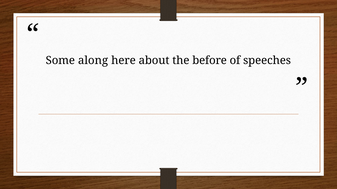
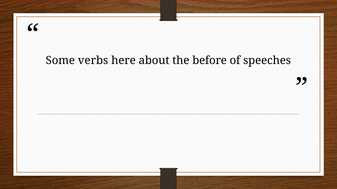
along: along -> verbs
